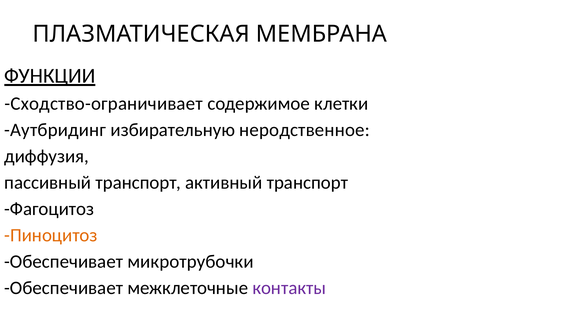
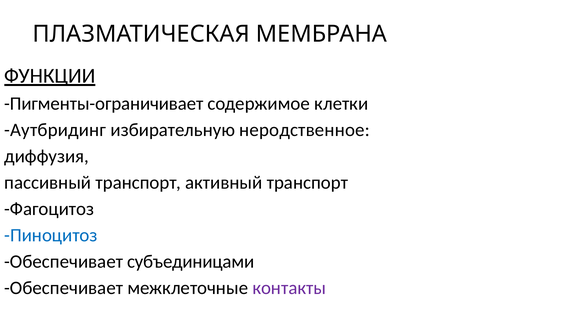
Сходство-ограничивает: Сходство-ограничивает -> Пигменты-ограничивает
Пиноцитоз colour: orange -> blue
микротрубочки: микротрубочки -> субъединицами
